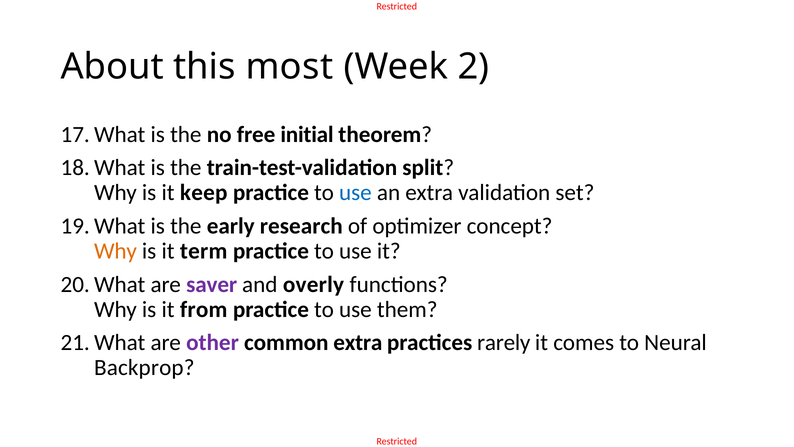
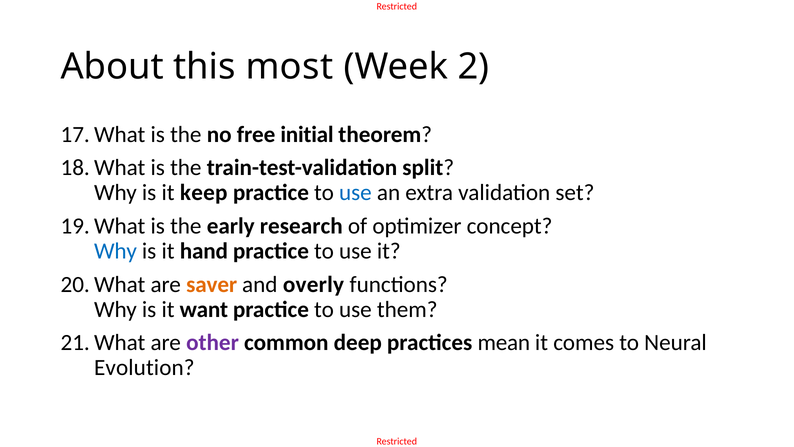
Why at (115, 251) colour: orange -> blue
term: term -> hand
saver colour: purple -> orange
from: from -> want
common extra: extra -> deep
rarely: rarely -> mean
Backprop: Backprop -> Evolution
